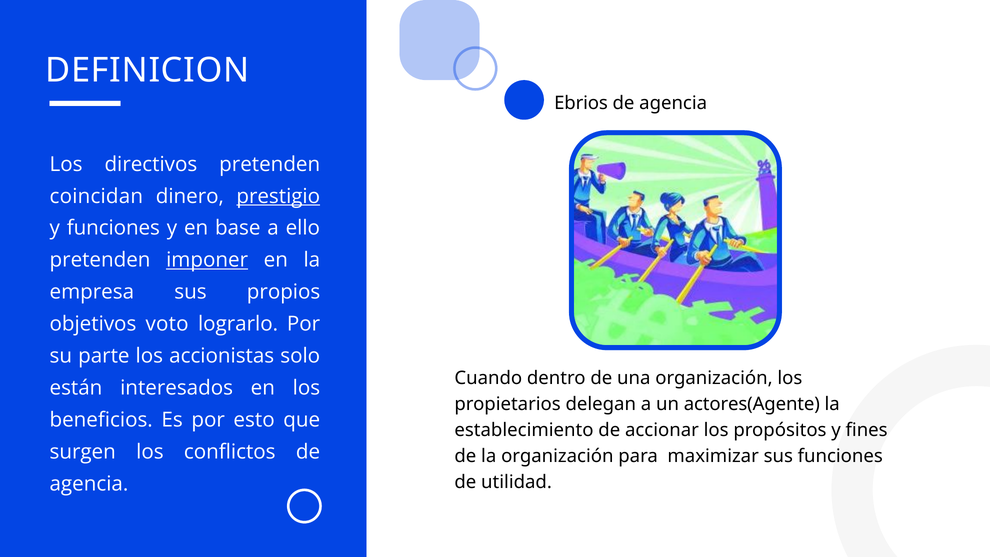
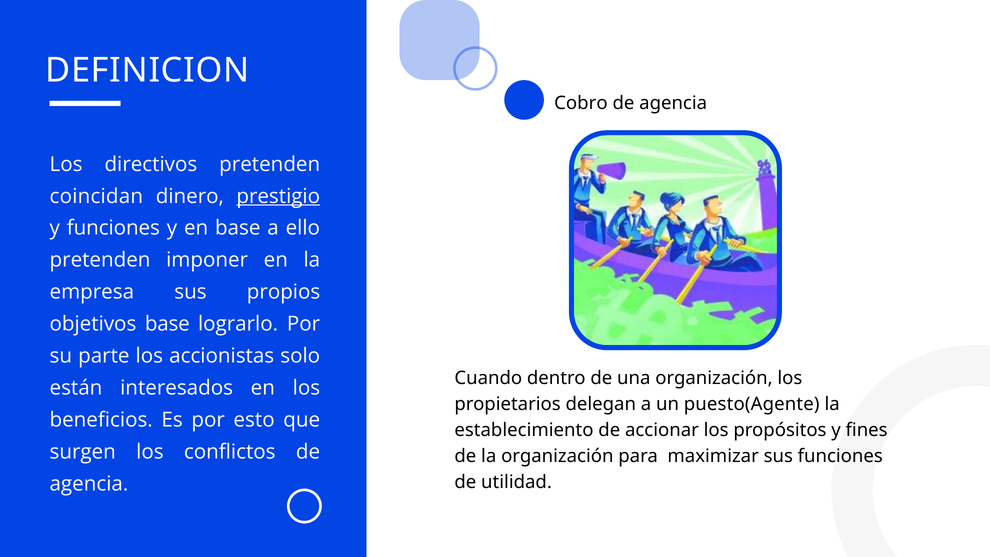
Ebrios: Ebrios -> Cobro
imponer underline: present -> none
objetivos voto: voto -> base
actores(Agente: actores(Agente -> puesto(Agente
